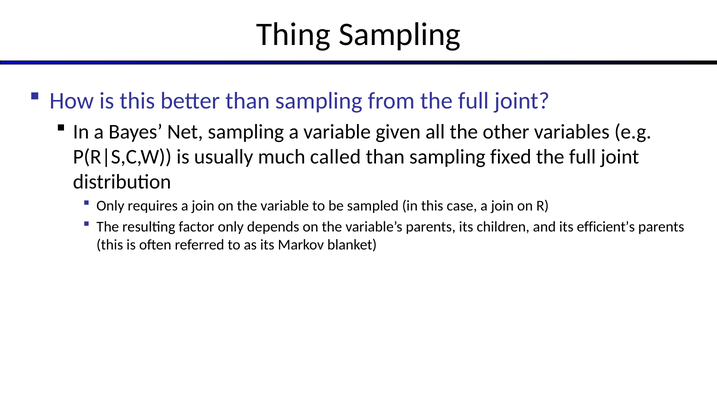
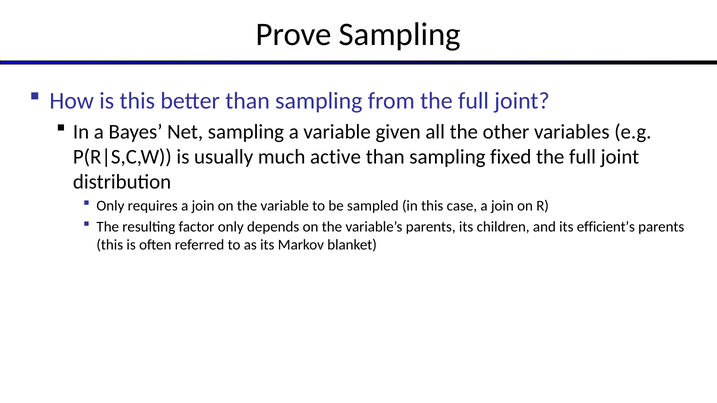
Thing: Thing -> Prove
called: called -> active
